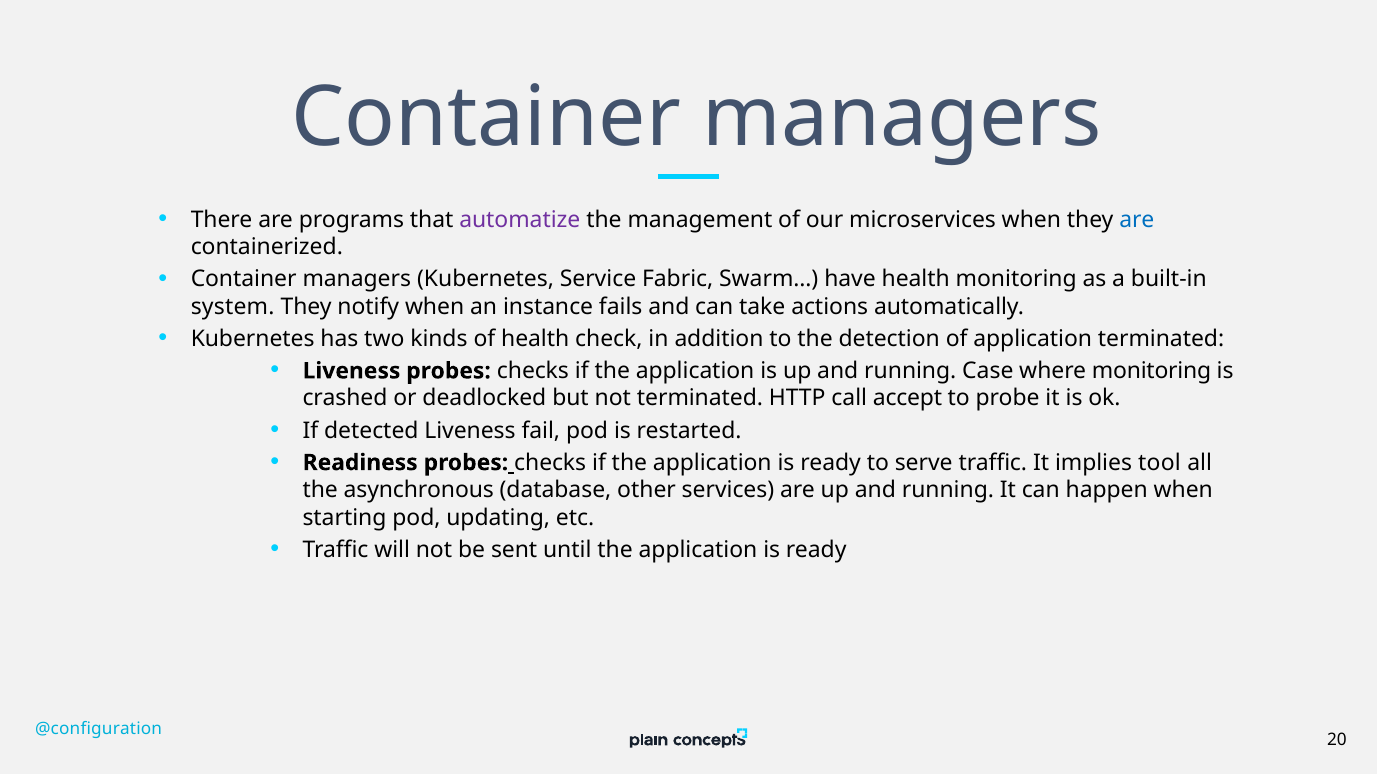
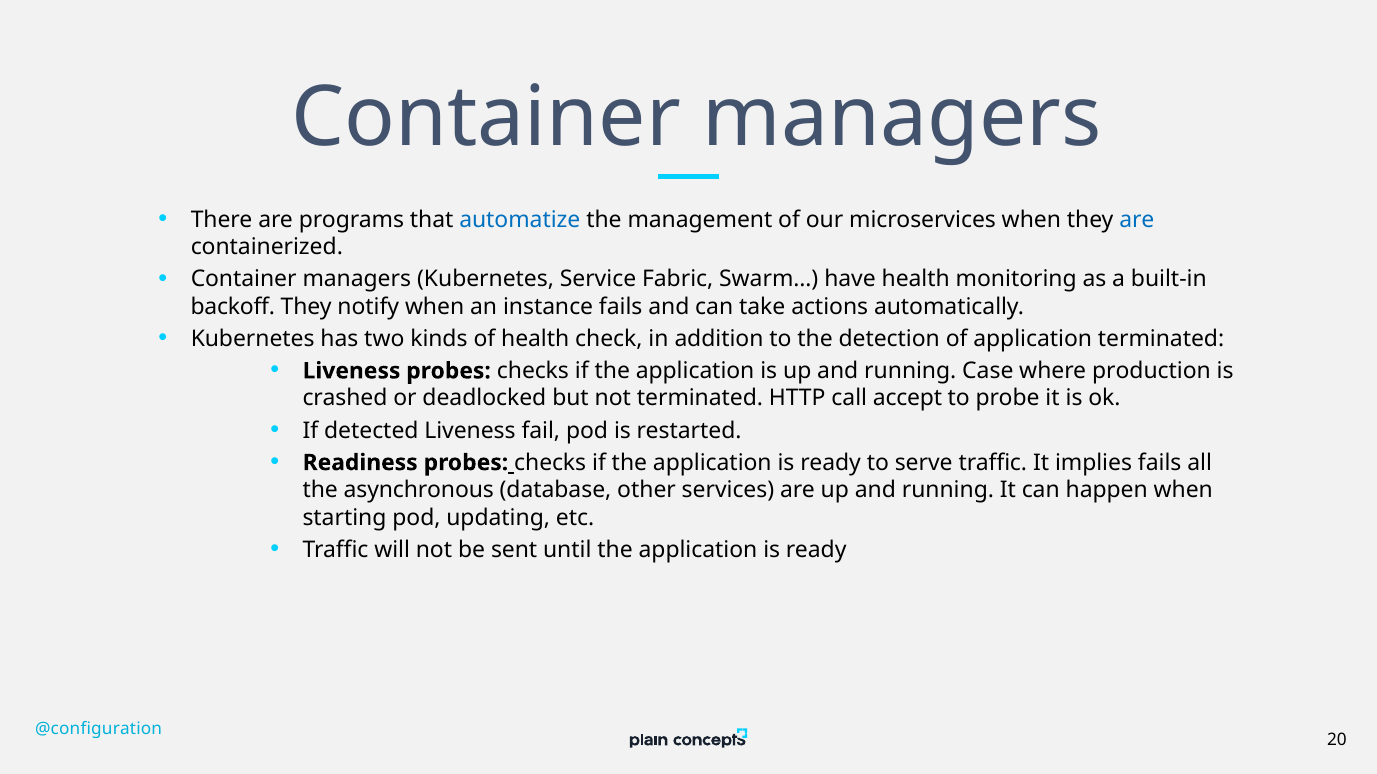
automatize colour: purple -> blue
system: system -> backoff
where monitoring: monitoring -> production
implies tool: tool -> fails
